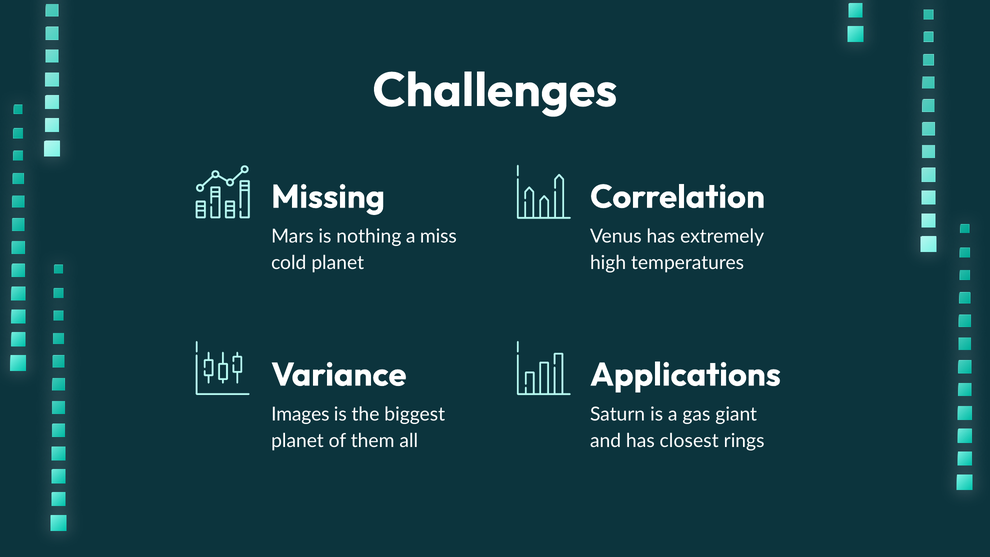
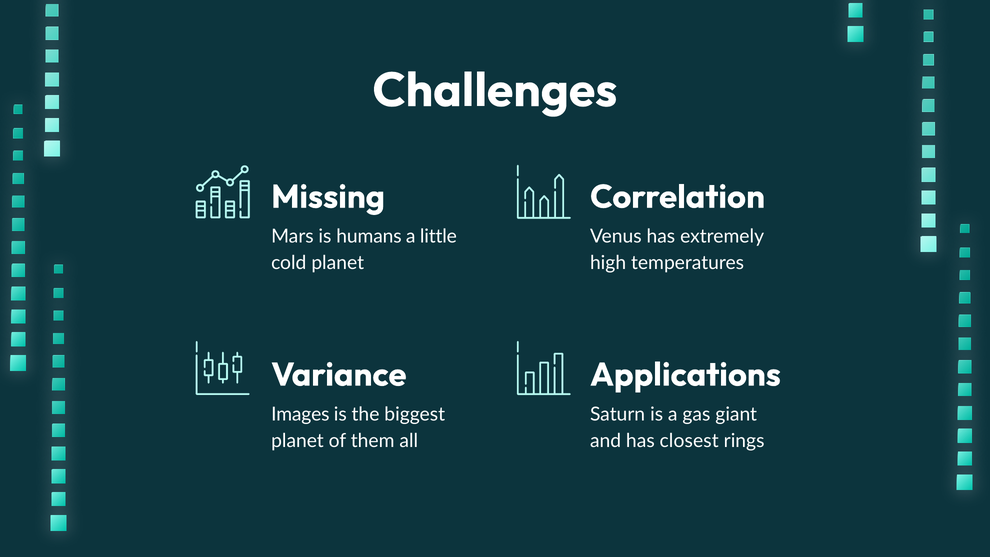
nothing: nothing -> humans
miss: miss -> little
